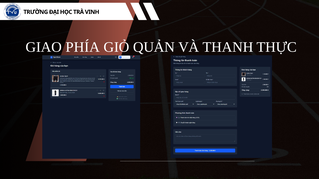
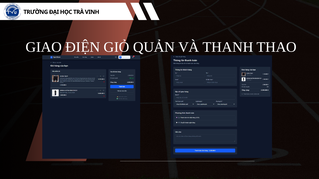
PHÍA: PHÍA -> ĐIỆN
THỰC: THỰC -> THAO
